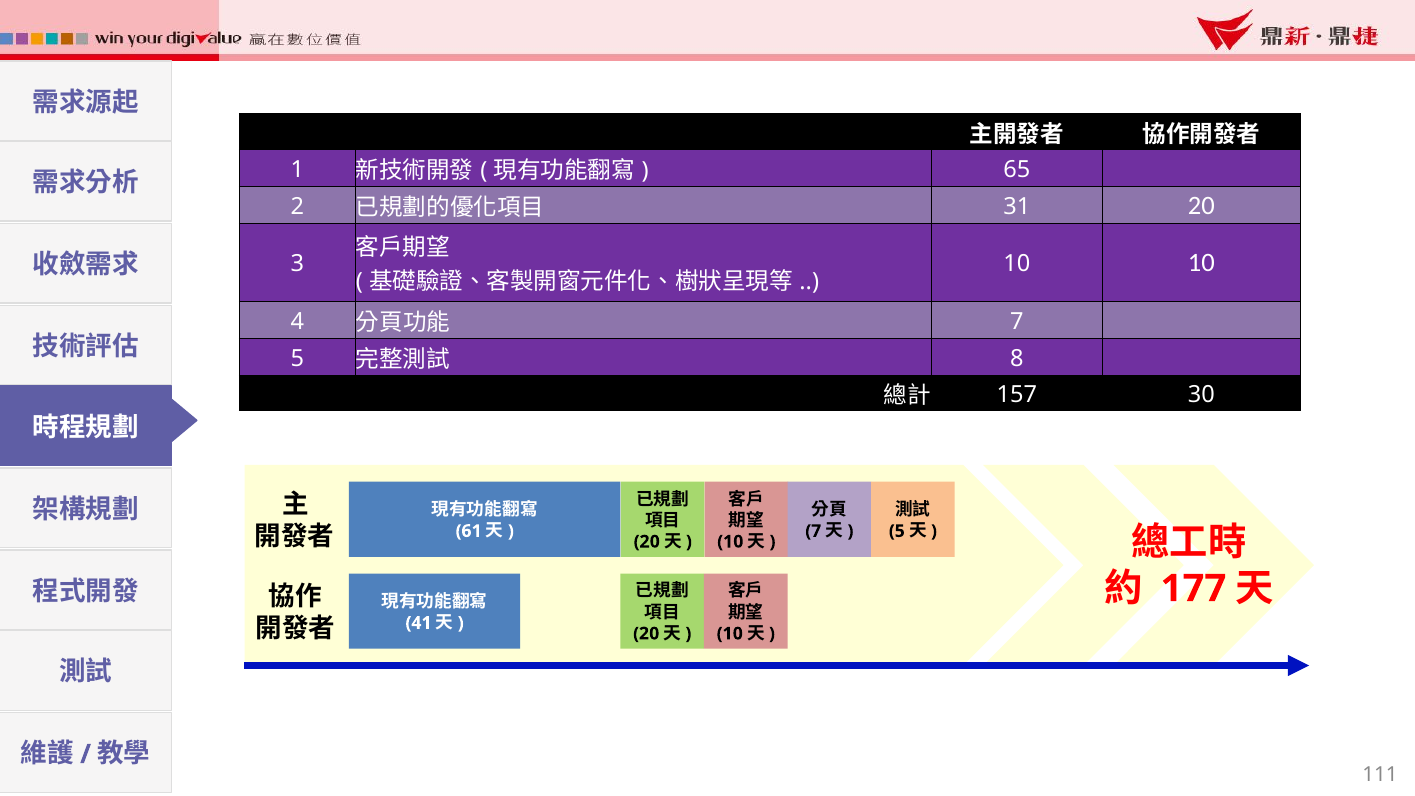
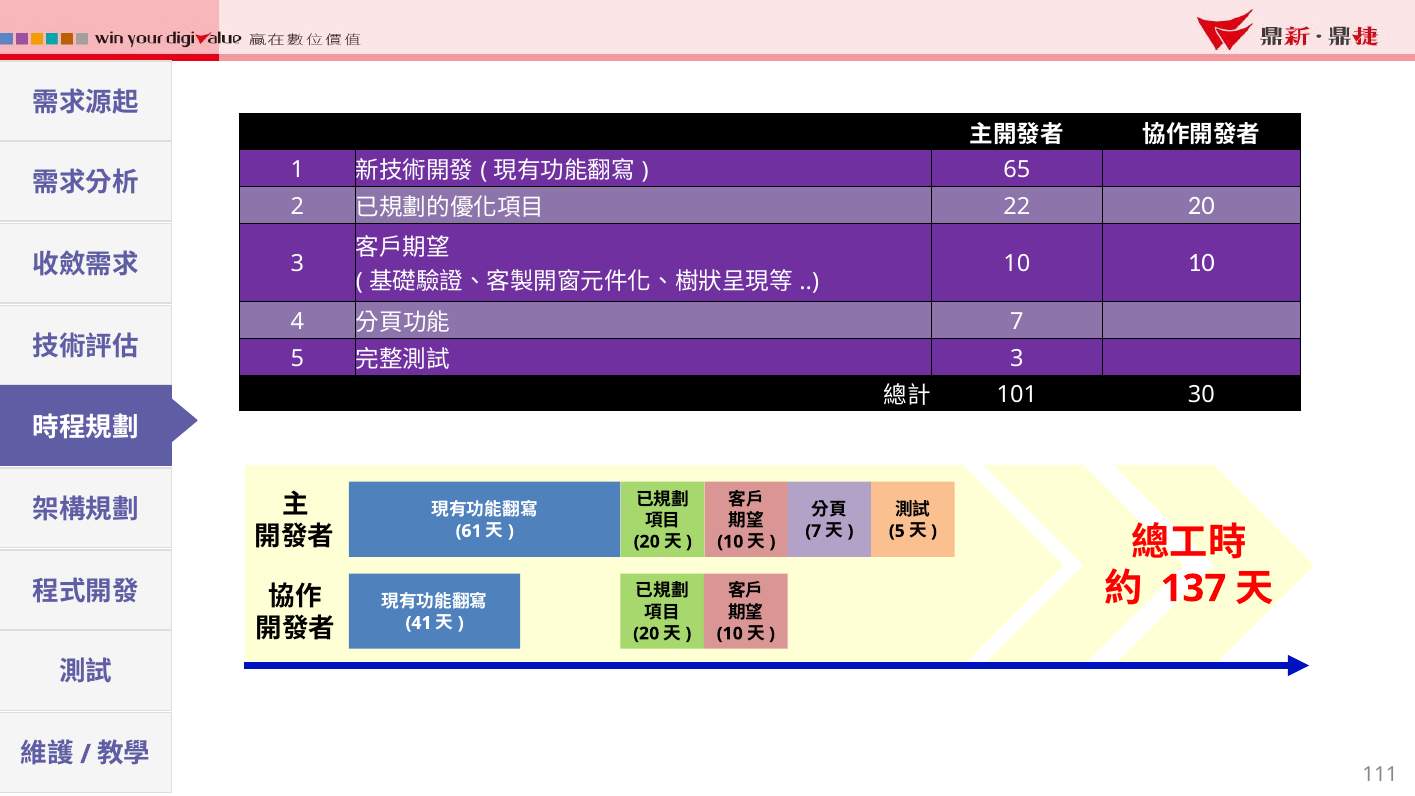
31: 31 -> 22
8 at (1017, 358): 8 -> 3
157: 157 -> 101
177: 177 -> 137
